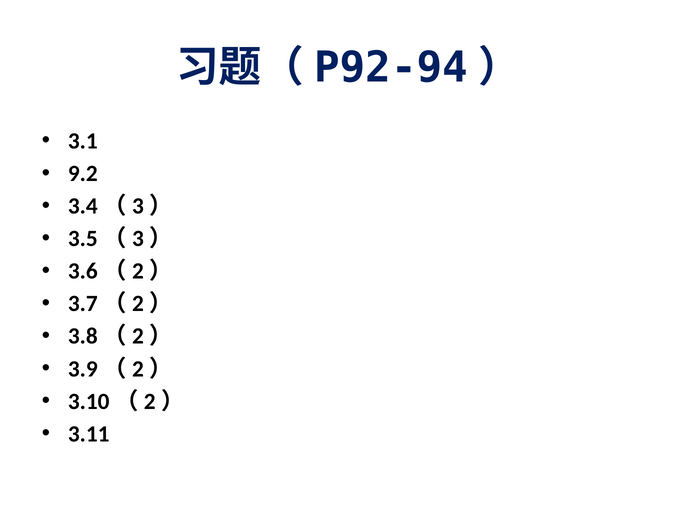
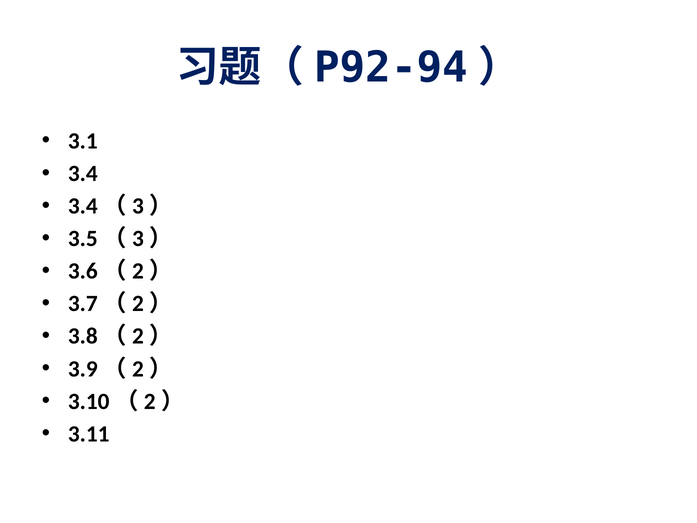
9.2: 9.2 -> 3.4
